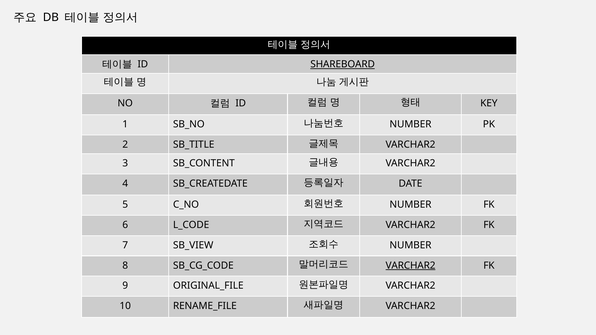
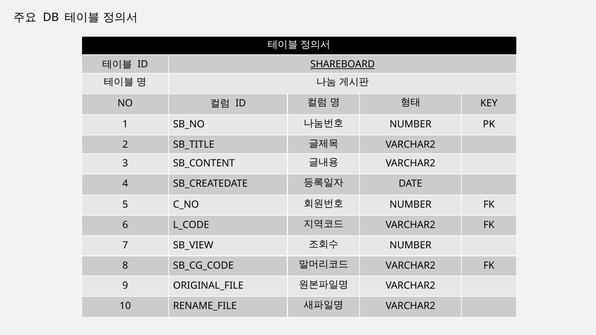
VARCHAR2 at (411, 266) underline: present -> none
